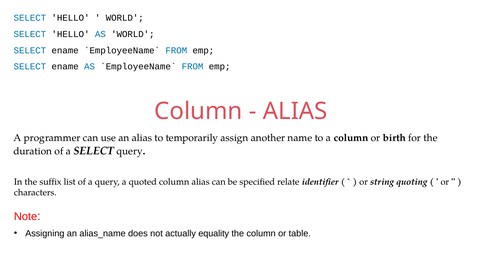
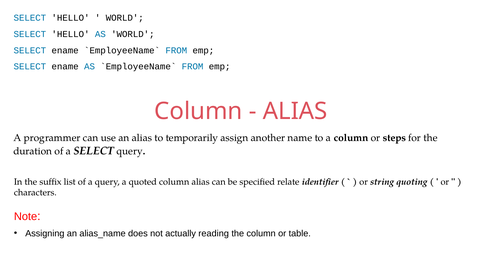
birth: birth -> steps
equality: equality -> reading
